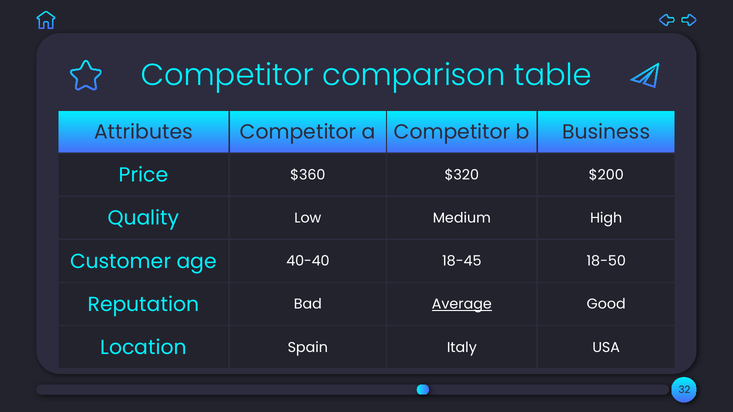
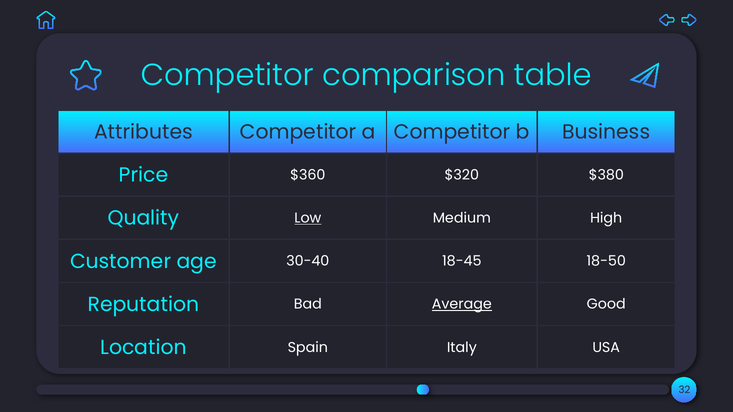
$200: $200 -> $380
Low underline: none -> present
40-40: 40-40 -> 30-40
